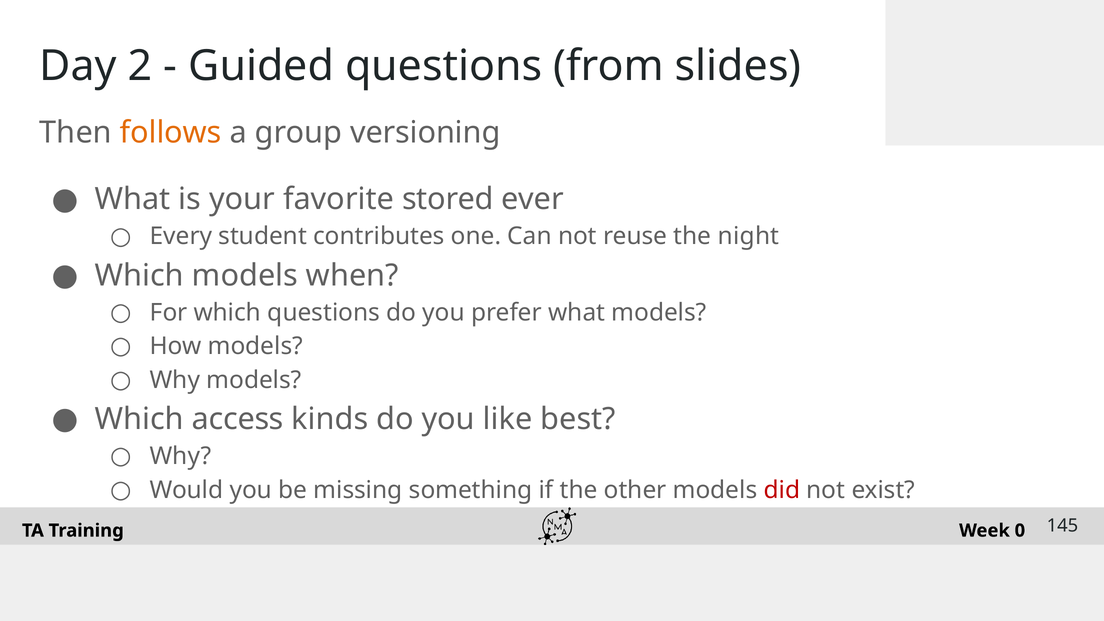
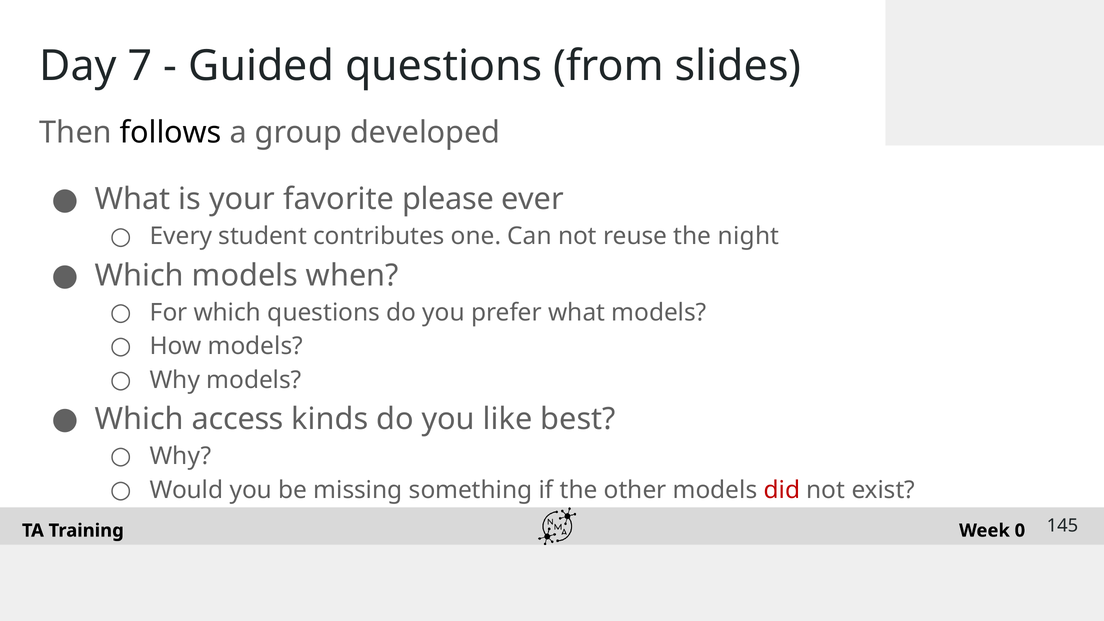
2: 2 -> 7
follows colour: orange -> black
versioning: versioning -> developed
stored: stored -> please
